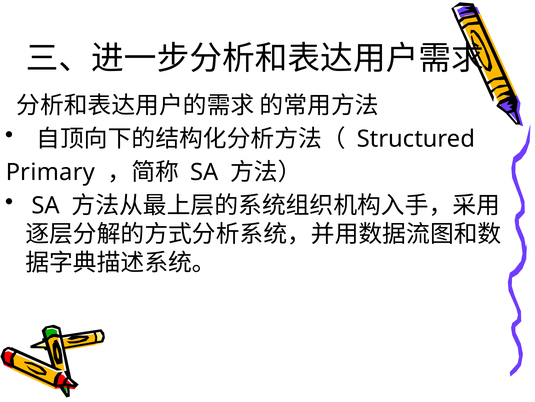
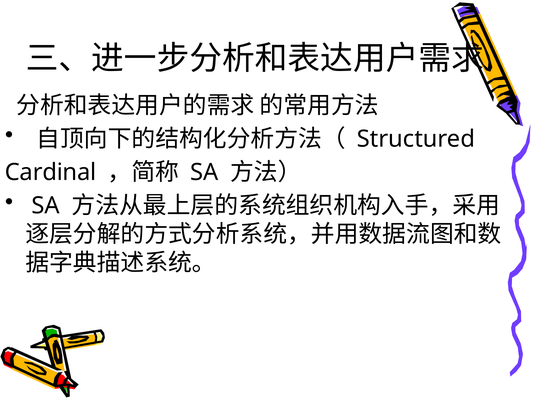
Primary: Primary -> Cardinal
